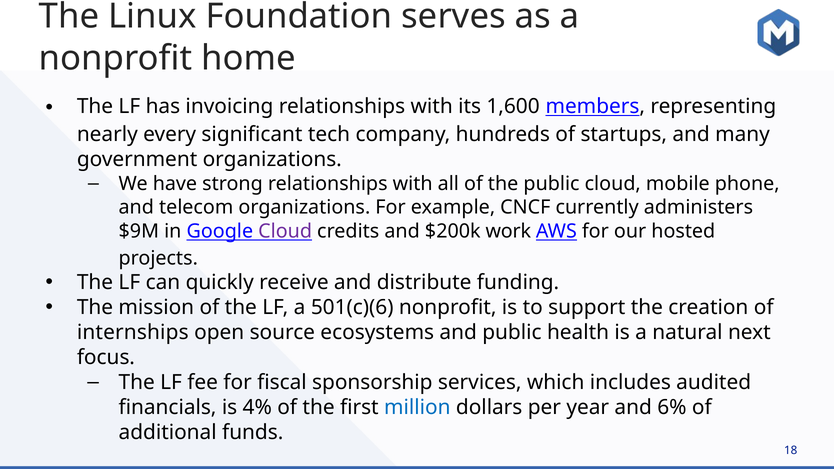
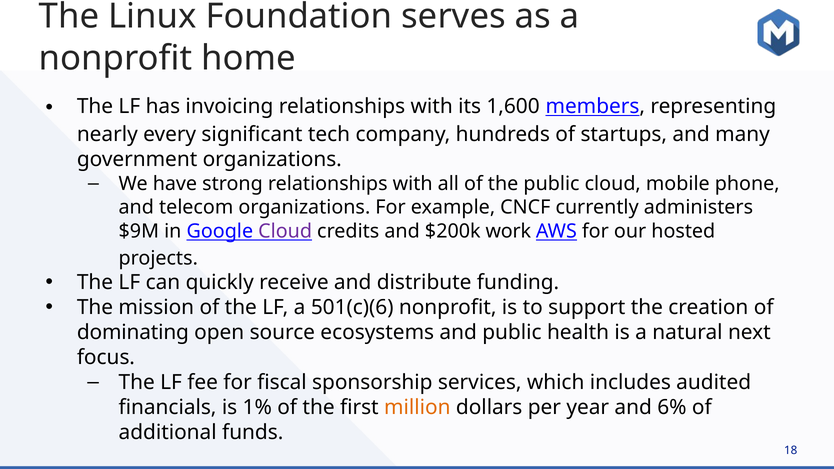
internships: internships -> dominating
4%: 4% -> 1%
million colour: blue -> orange
